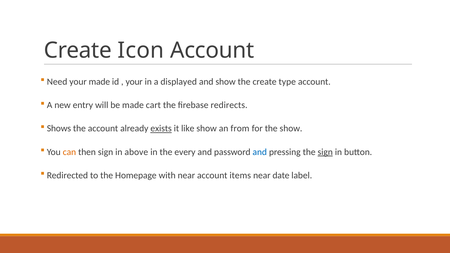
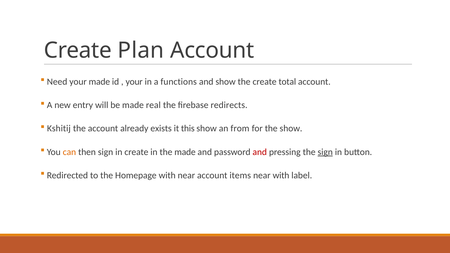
Icon: Icon -> Plan
displayed: displayed -> functions
type: type -> total
cart: cart -> real
Shows: Shows -> Kshitij
exists underline: present -> none
like: like -> this
in above: above -> create
the every: every -> made
and at (260, 152) colour: blue -> red
near date: date -> with
